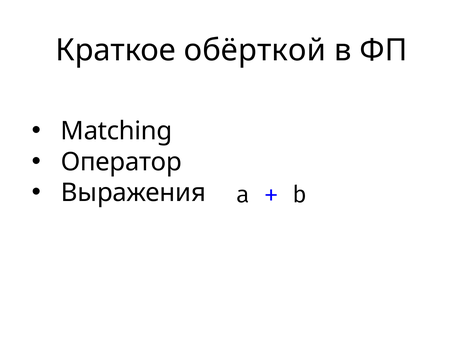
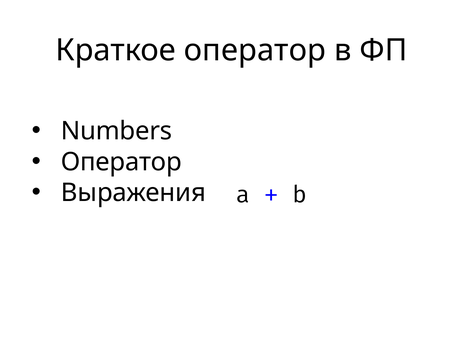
Краткое обёрткой: обёрткой -> оператор
Matching: Matching -> Numbers
